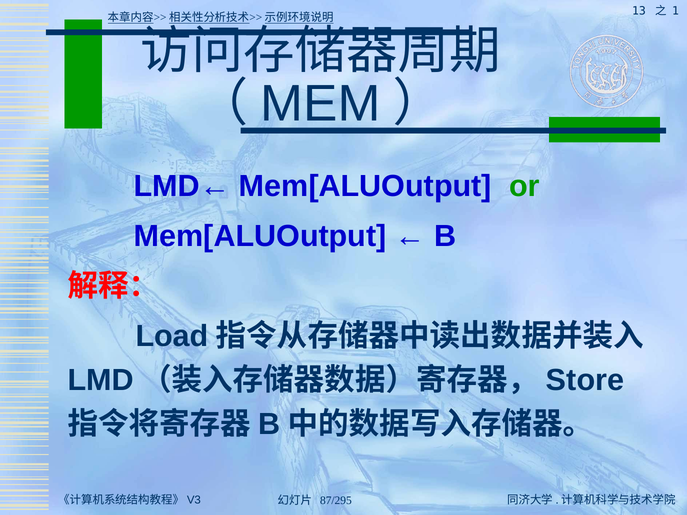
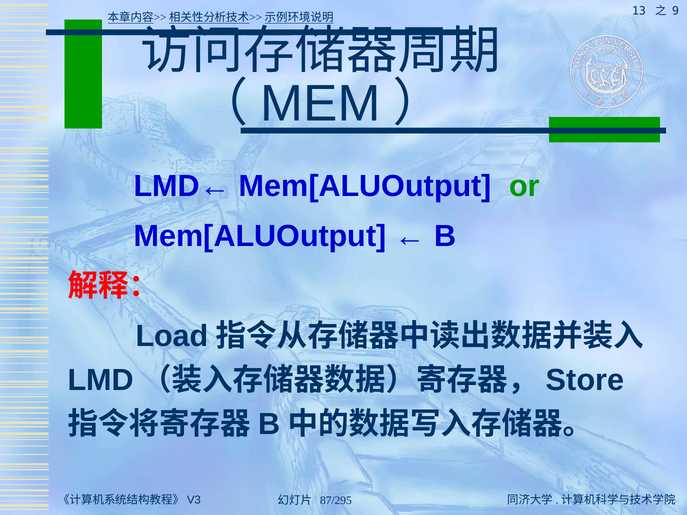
1: 1 -> 9
